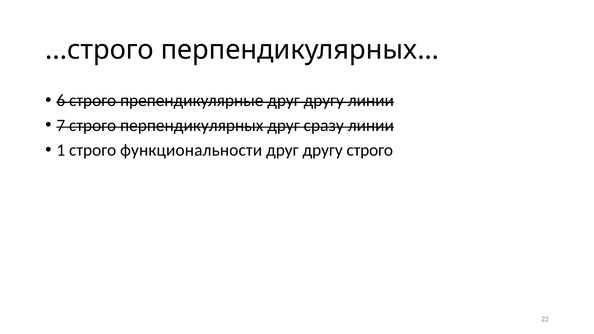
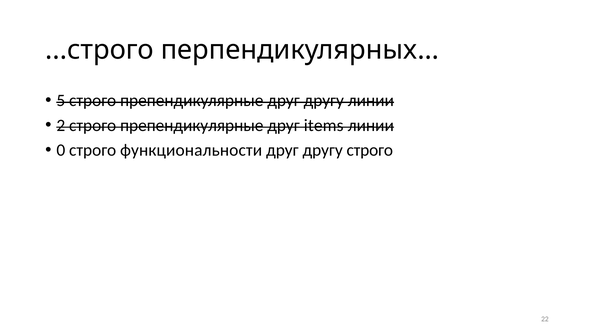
6: 6 -> 5
7: 7 -> 2
перпендикулярных at (192, 125): перпендикулярных -> препендикулярные
сразу: сразу -> items
1: 1 -> 0
